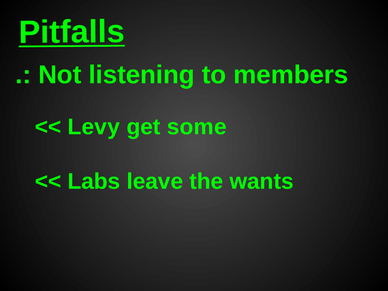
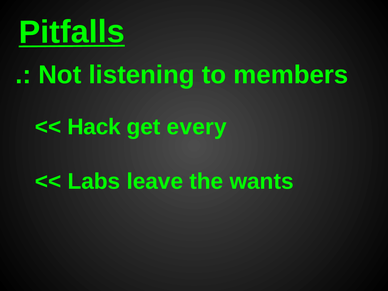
Levy: Levy -> Hack
some: some -> every
